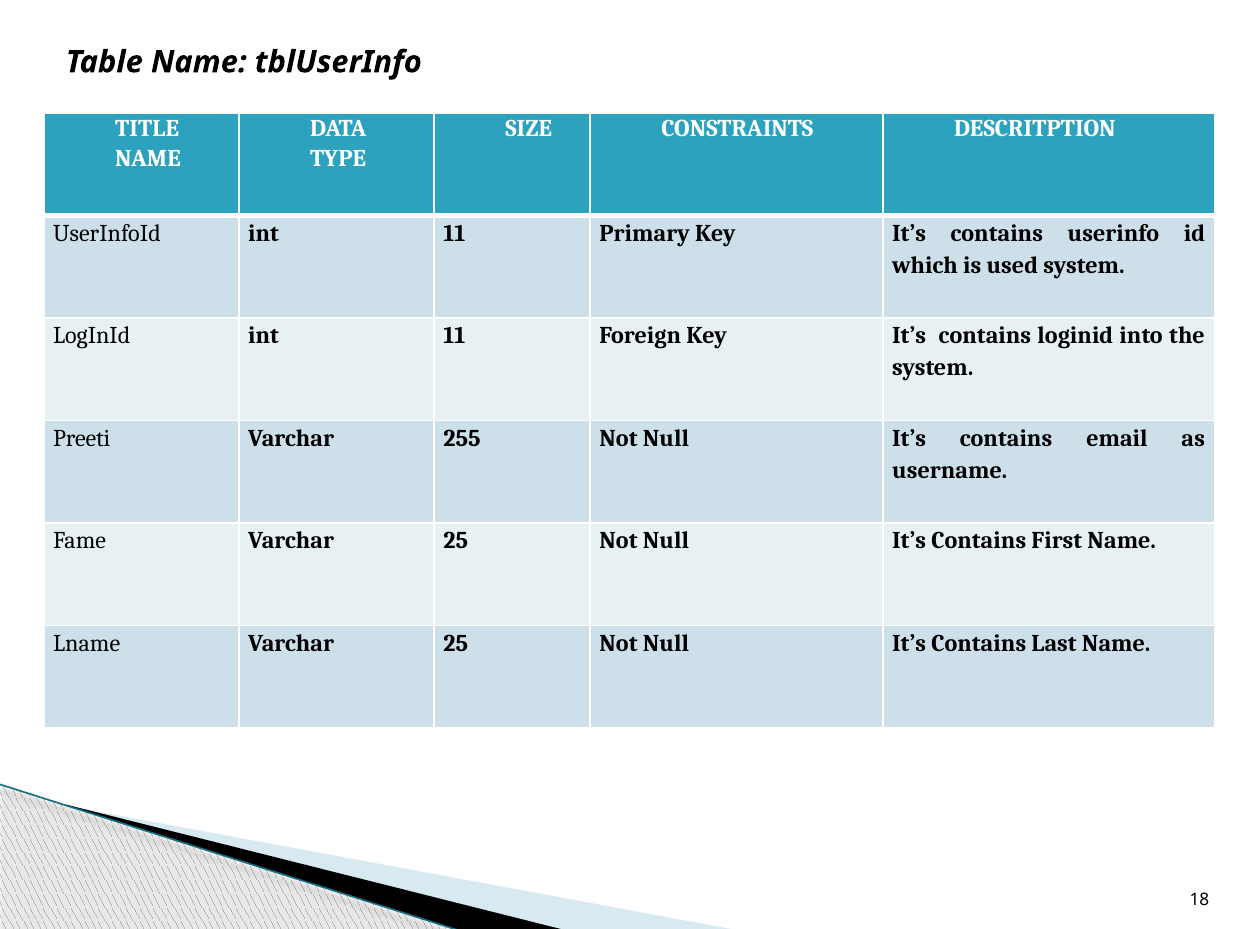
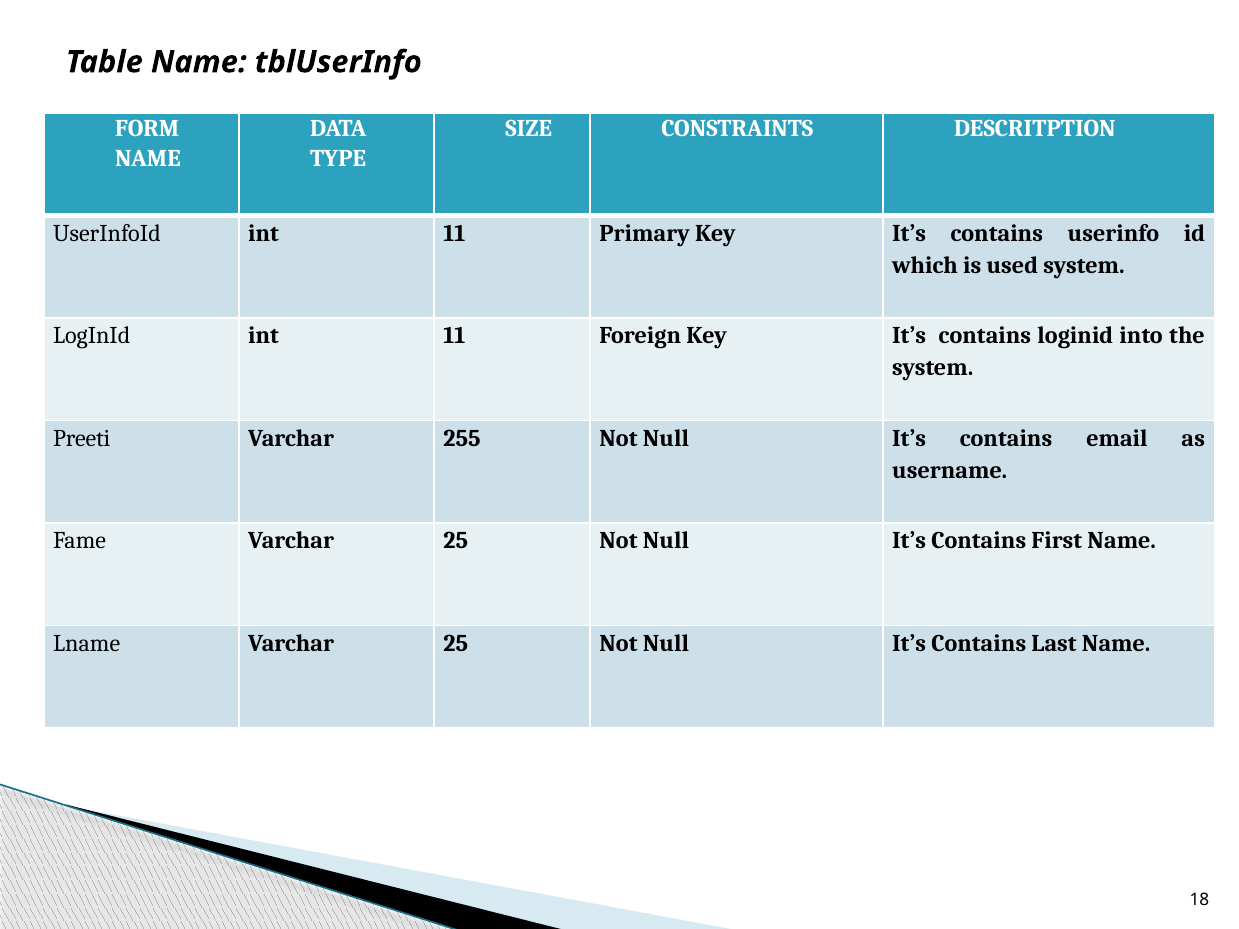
TITLE: TITLE -> FORM
